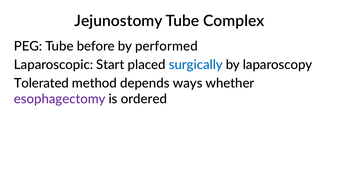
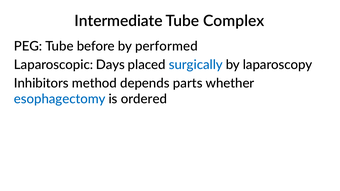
Jejunostomy: Jejunostomy -> Intermediate
Start: Start -> Days
Tolerated: Tolerated -> Inhibitors
ways: ways -> parts
esophagectomy colour: purple -> blue
